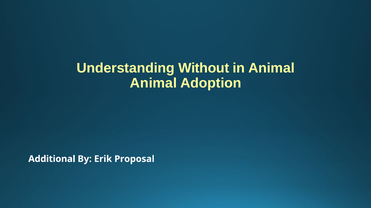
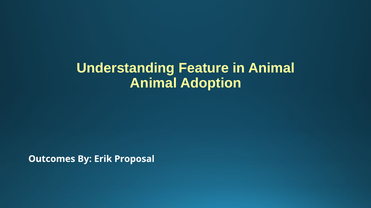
Without: Without -> Feature
Additional: Additional -> Outcomes
